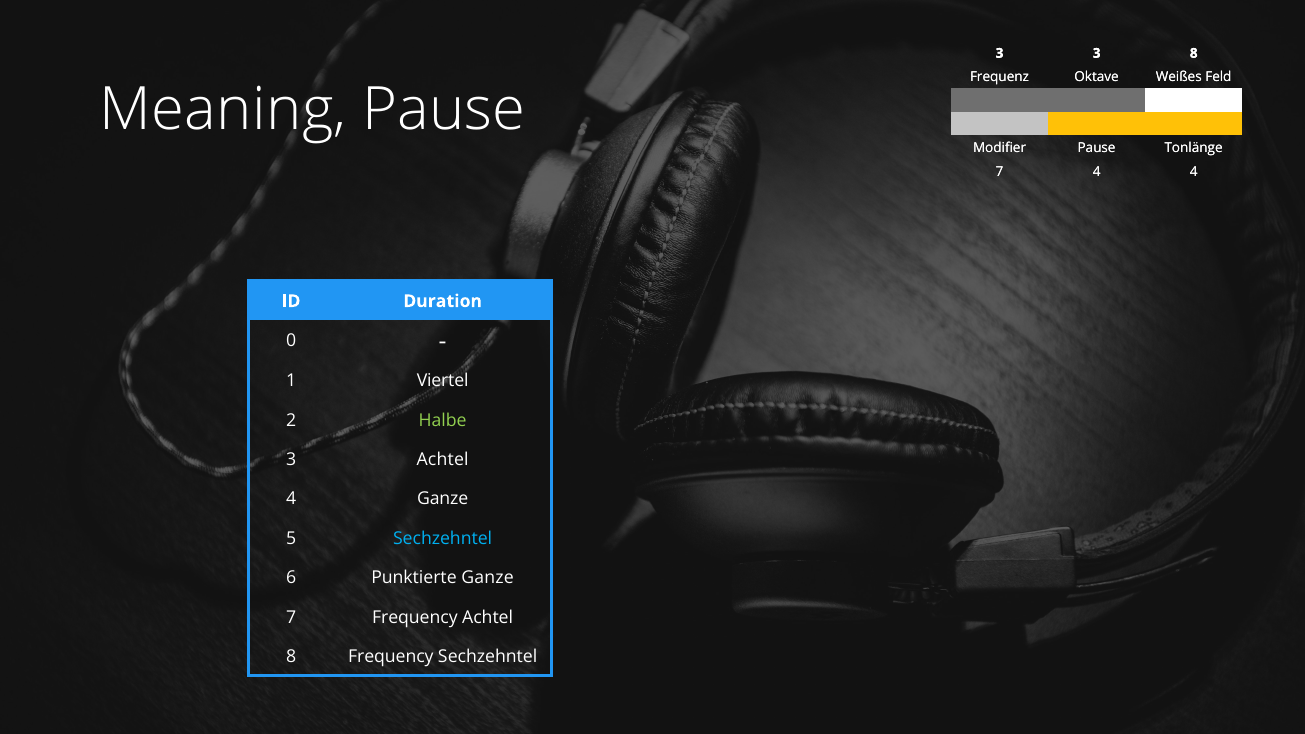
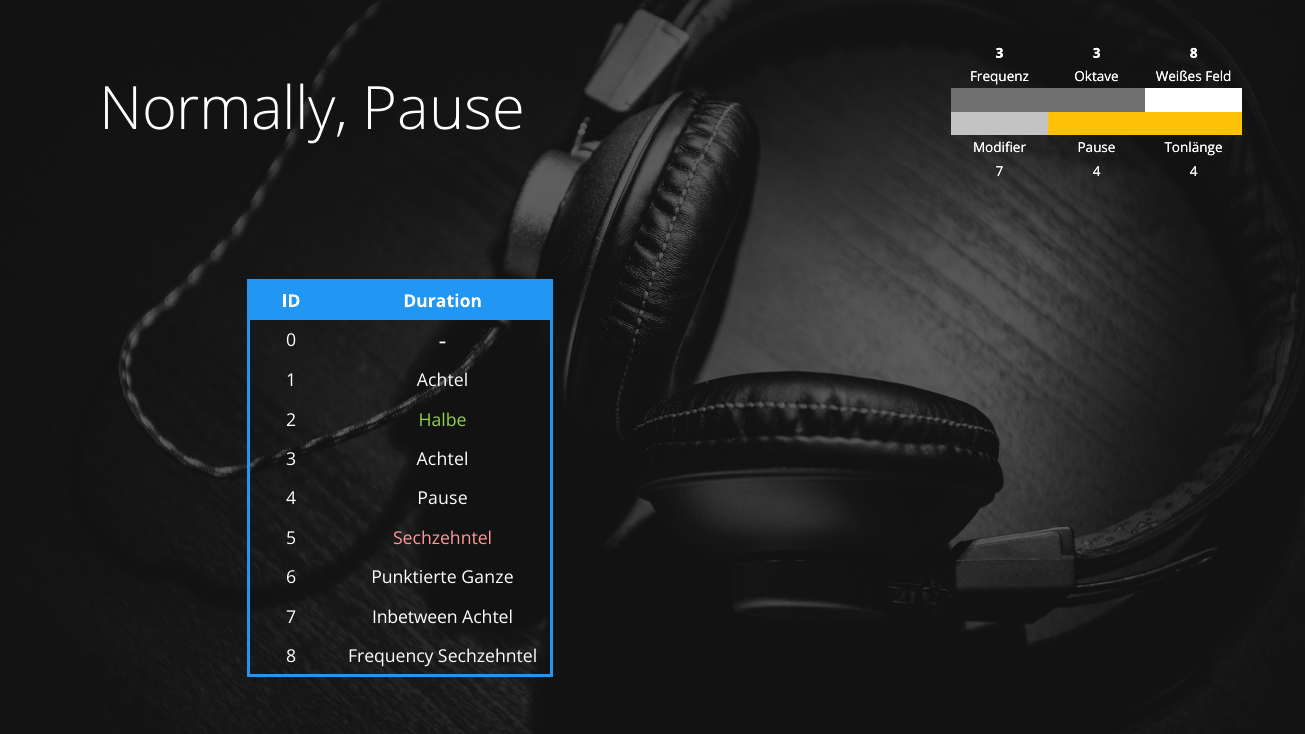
Meaning: Meaning -> Normally
1 Viertel: Viertel -> Achtel
4 Ganze: Ganze -> Pause
Sechzehntel at (443, 539) colour: light blue -> pink
7 Frequency: Frequency -> Inbetween
